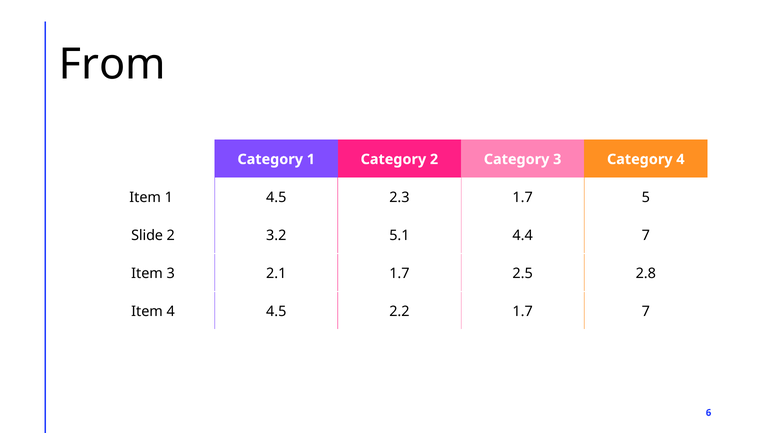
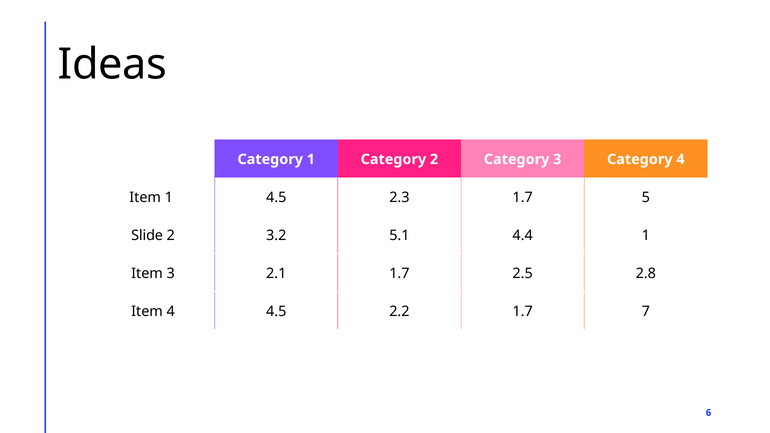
From: From -> Ideas
4.4 7: 7 -> 1
